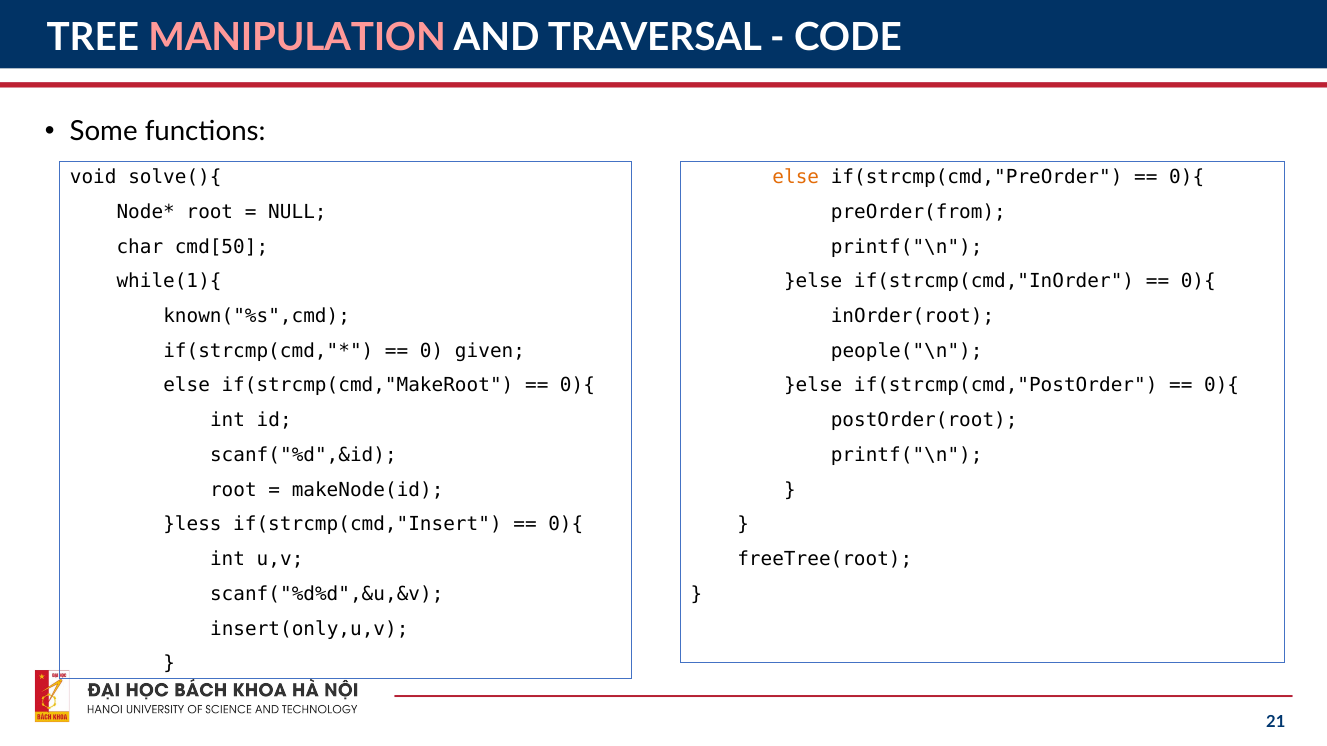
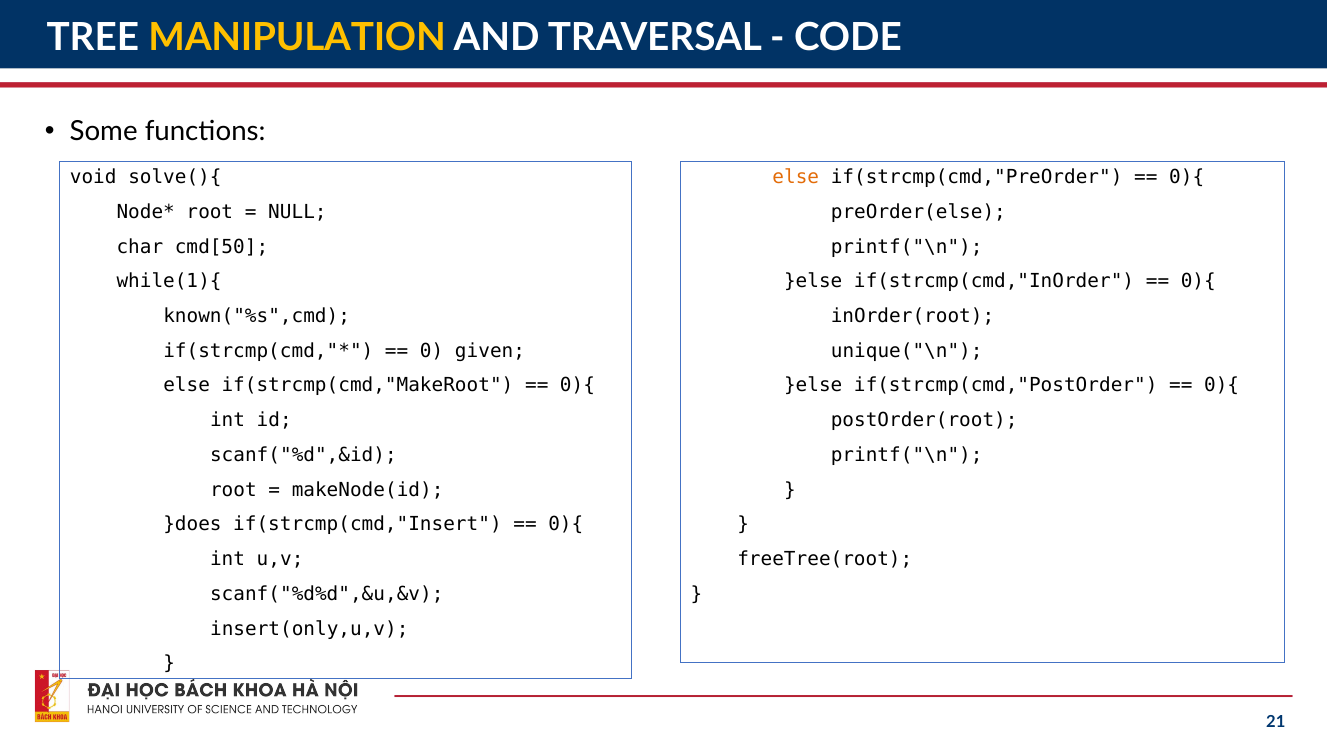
MANIPULATION colour: pink -> yellow
preOrder(from: preOrder(from -> preOrder(else
people("\n: people("\n -> unique("\n
}less: }less -> }does
